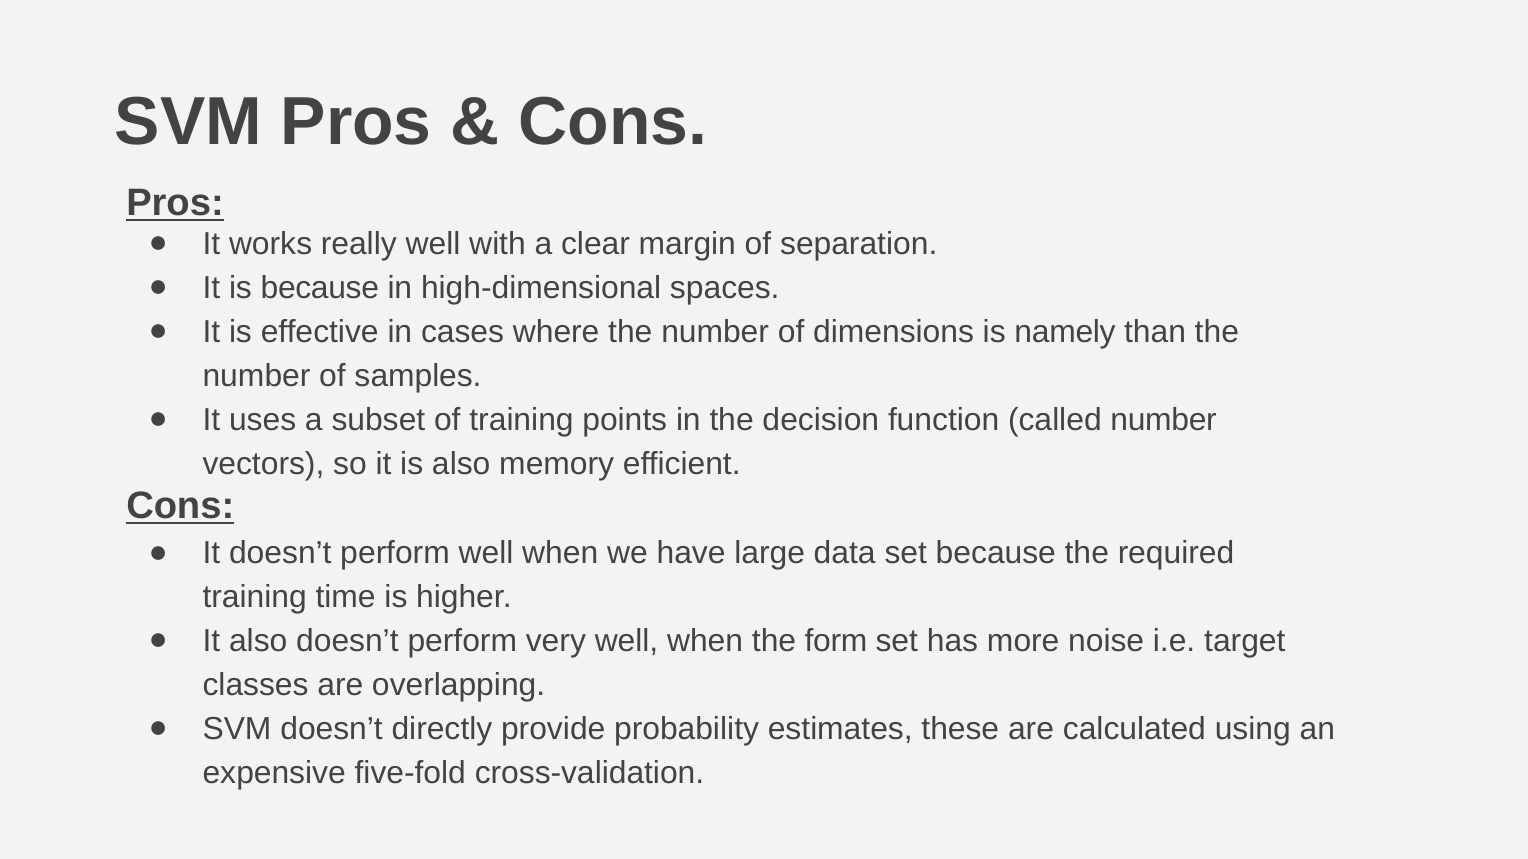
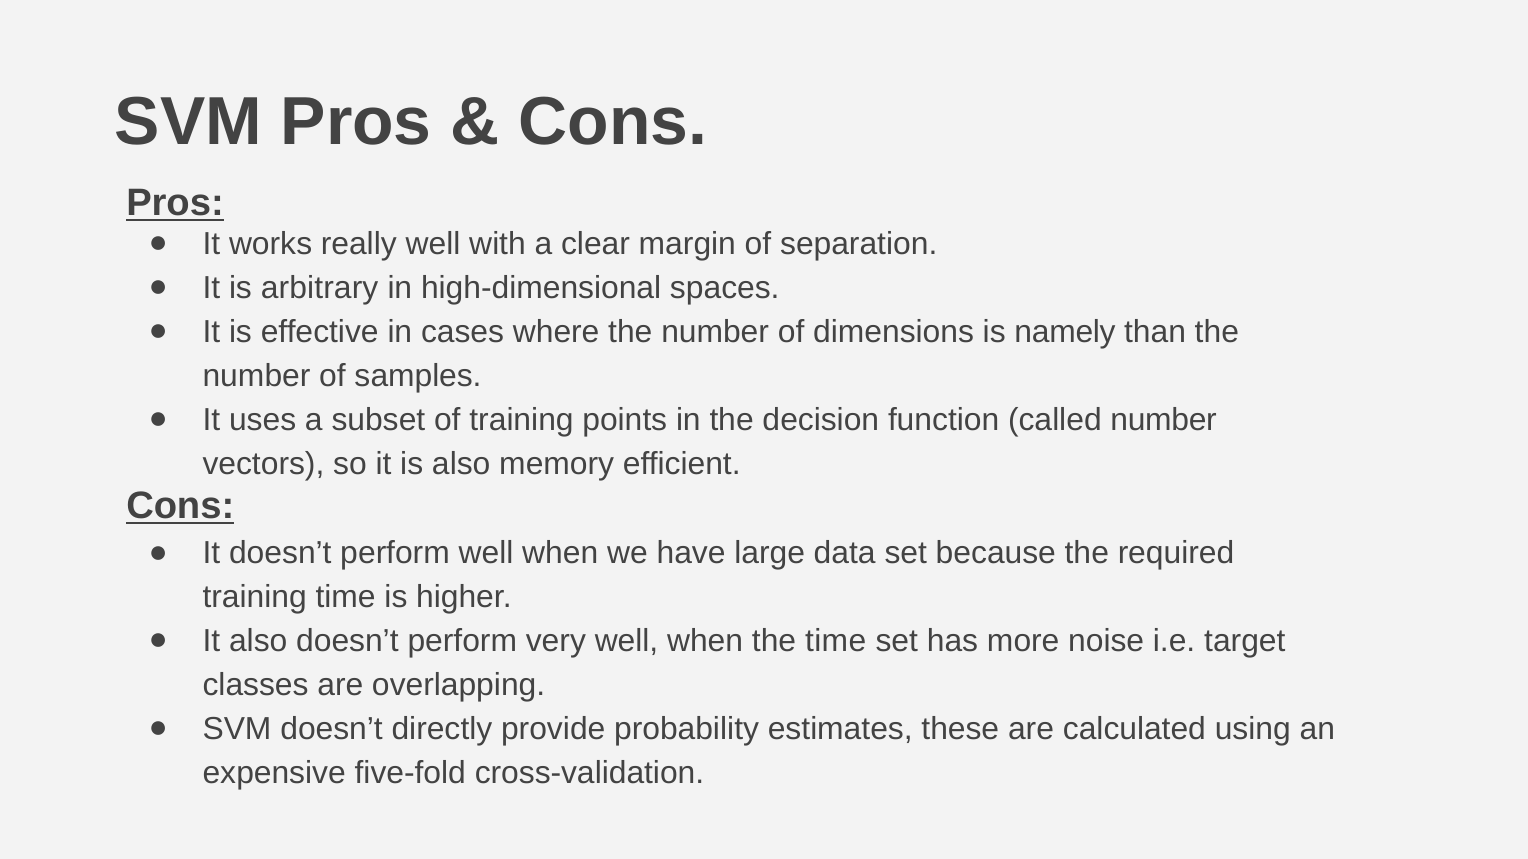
is because: because -> arbitrary
the form: form -> time
